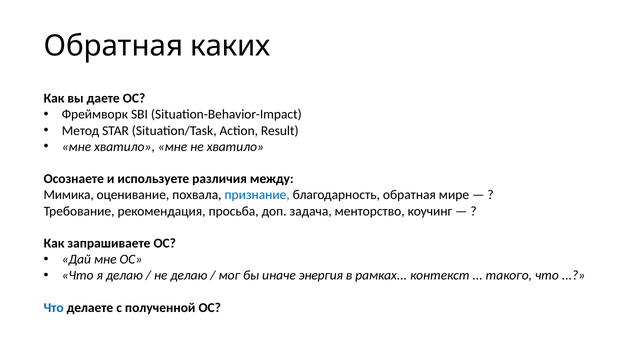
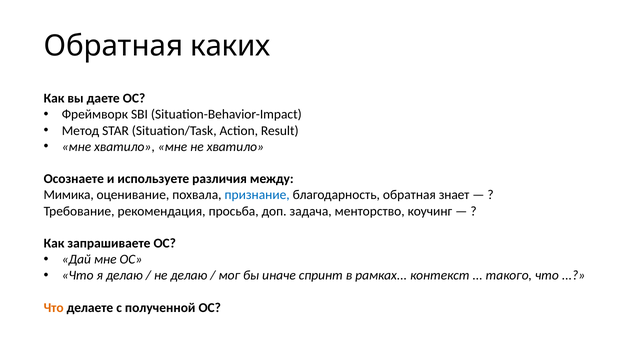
мире: мире -> знает
энергия: энергия -> спринт
Что at (54, 308) colour: blue -> orange
